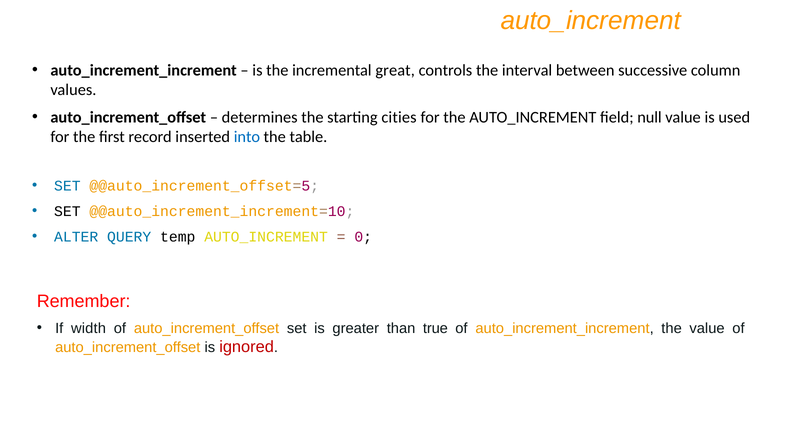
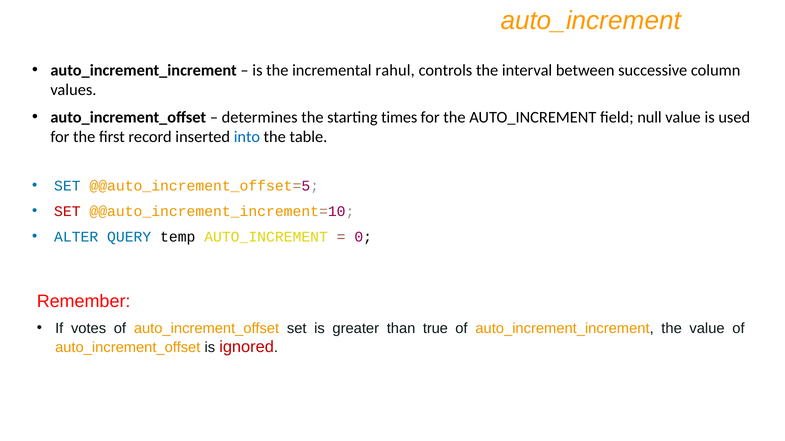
great: great -> rahul
cities: cities -> times
SET at (67, 212) colour: black -> red
width: width -> votes
